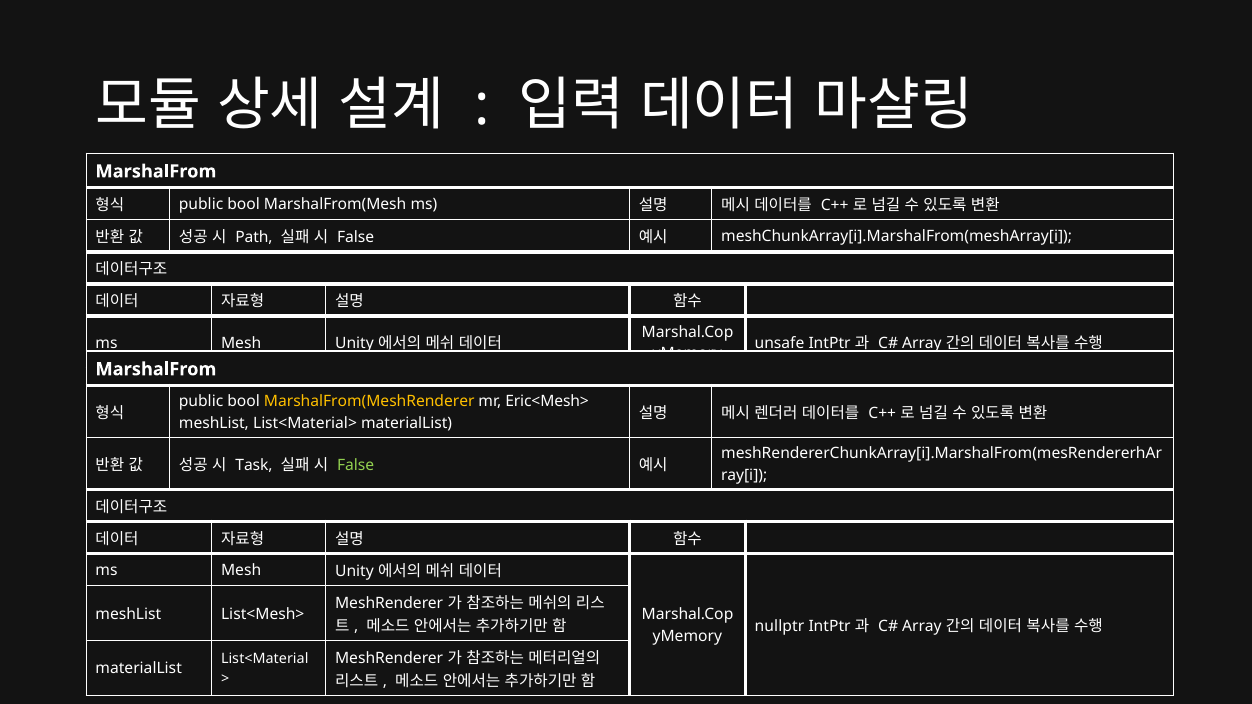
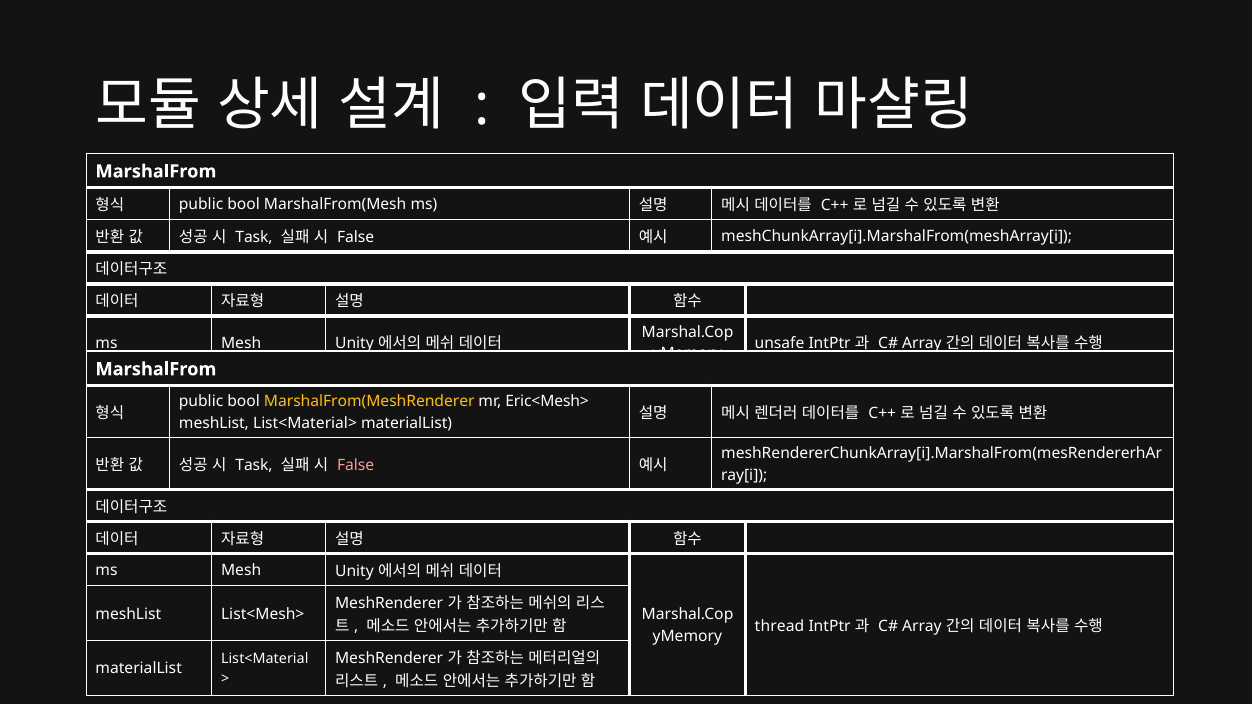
Path at (254, 237): Path -> Task
False at (356, 465) colour: light green -> pink
nullptr: nullptr -> thread
